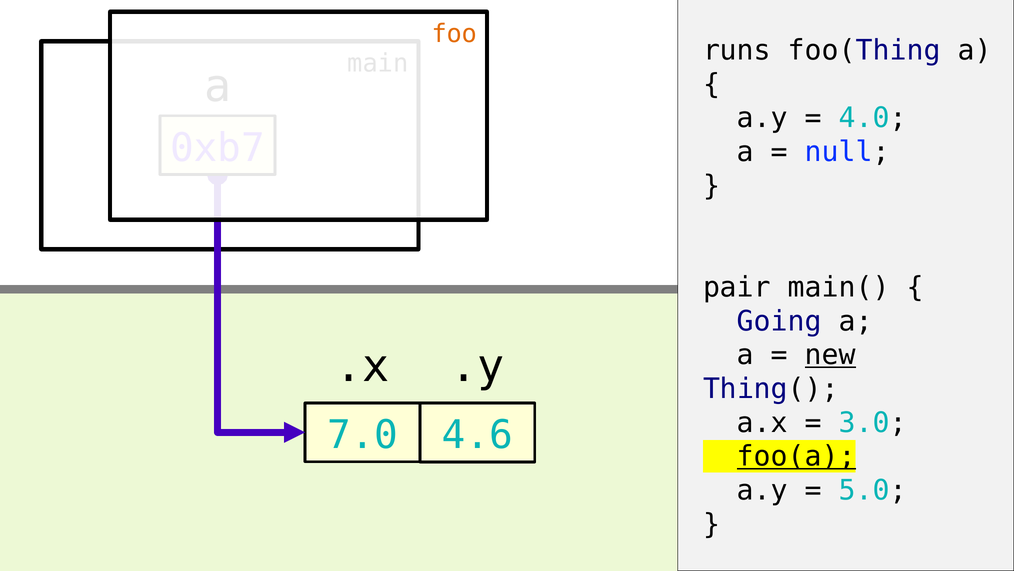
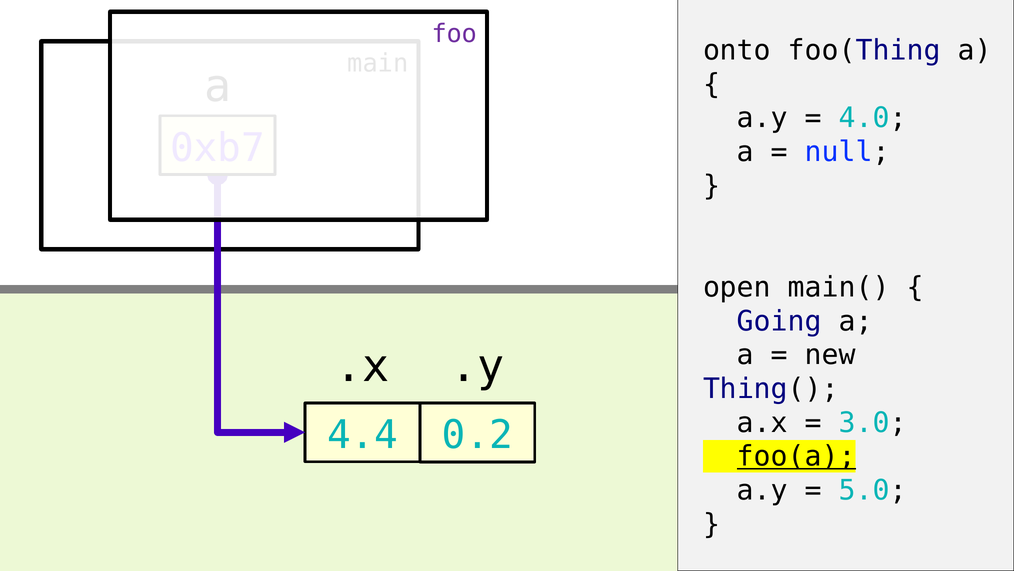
foo colour: orange -> purple
runs: runs -> onto
pair: pair -> open
new underline: present -> none
7.0: 7.0 -> 4.4
4.6: 4.6 -> 0.2
